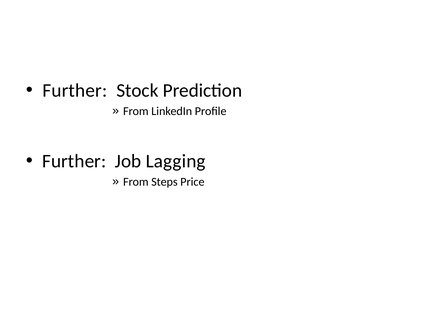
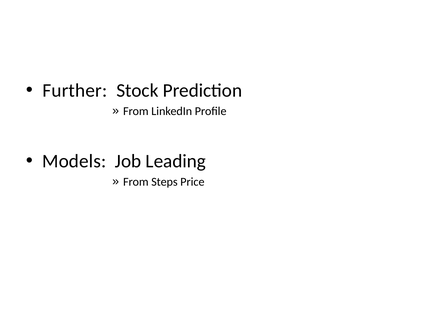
Further at (74, 161): Further -> Models
Lagging: Lagging -> Leading
